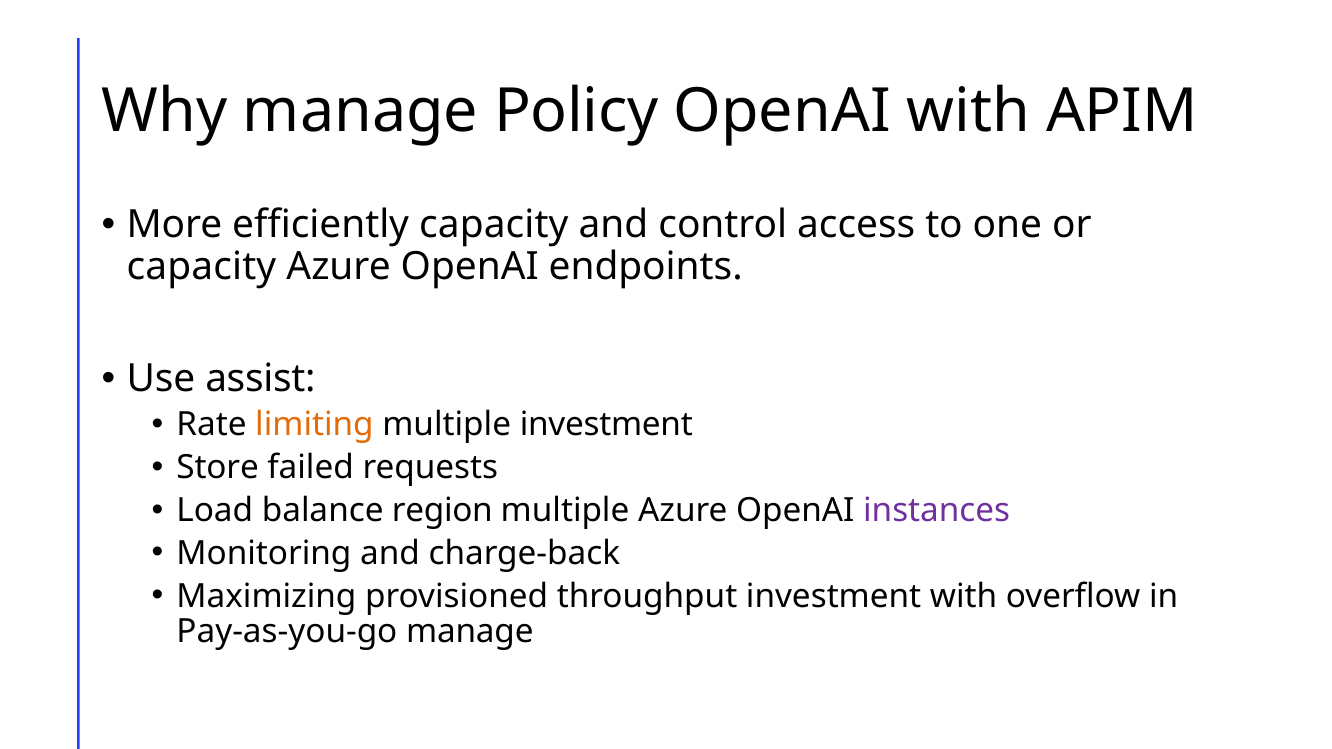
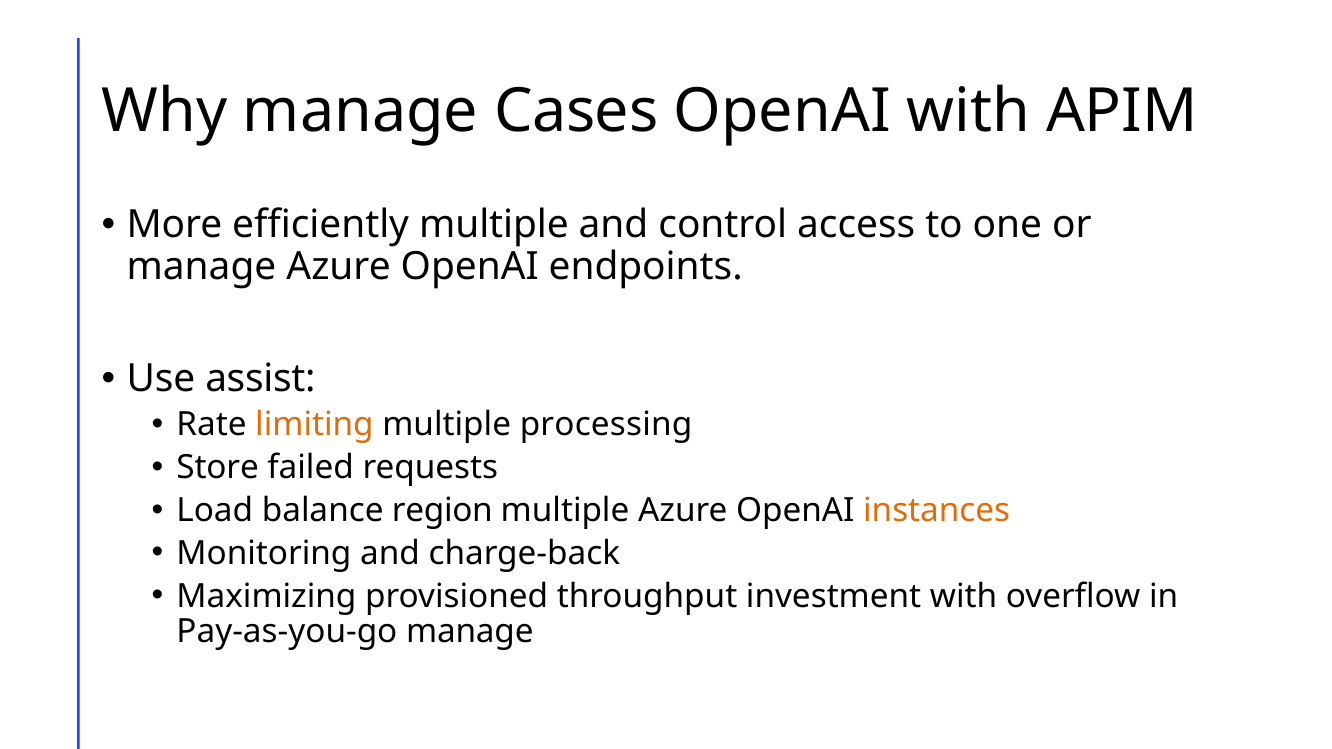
Policy: Policy -> Cases
efficiently capacity: capacity -> multiple
capacity at (201, 267): capacity -> manage
multiple investment: investment -> processing
instances colour: purple -> orange
